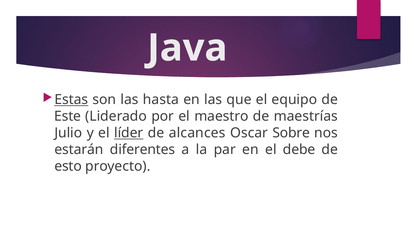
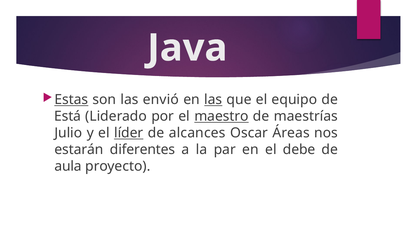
hasta: hasta -> envió
las at (213, 100) underline: none -> present
Este: Este -> Está
maestro underline: none -> present
Sobre: Sobre -> Áreas
esto: esto -> aula
